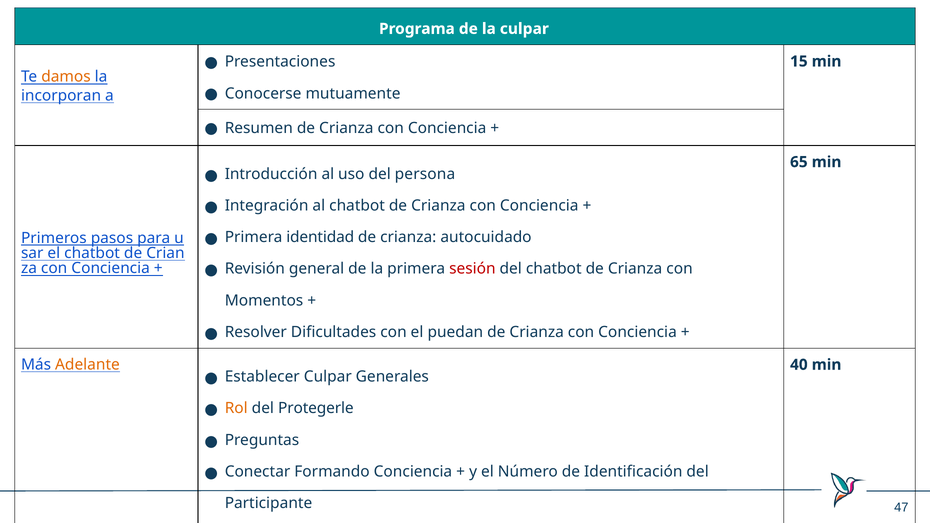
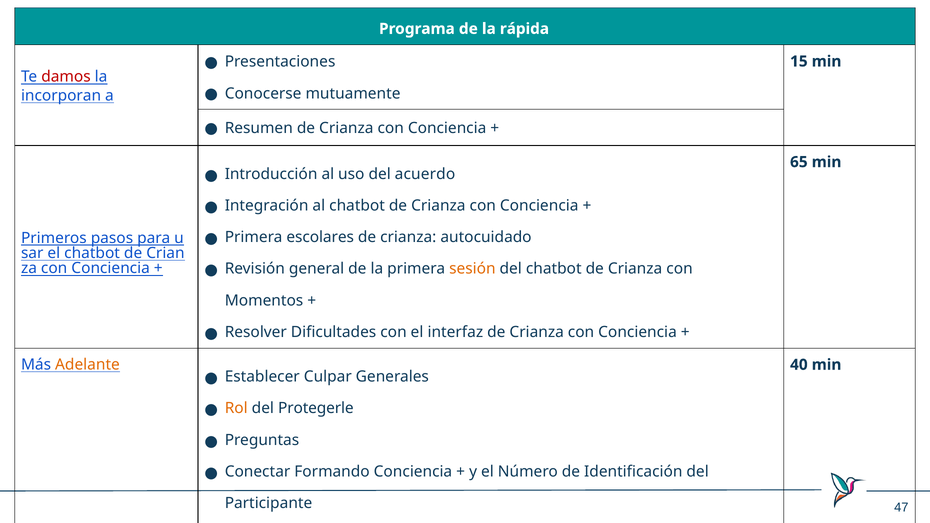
la culpar: culpar -> rápida
damos colour: orange -> red
persona: persona -> acuerdo
identidad: identidad -> escolares
sesión colour: red -> orange
puedan: puedan -> interfaz
